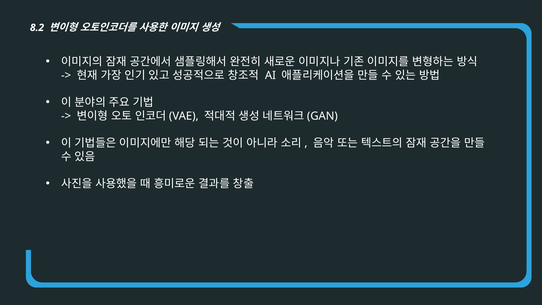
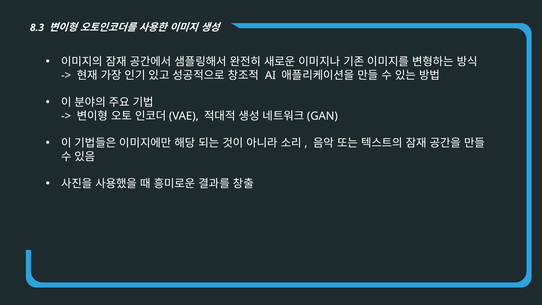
8.2: 8.2 -> 8.3
